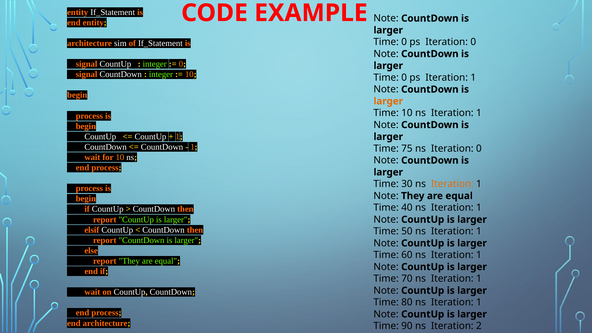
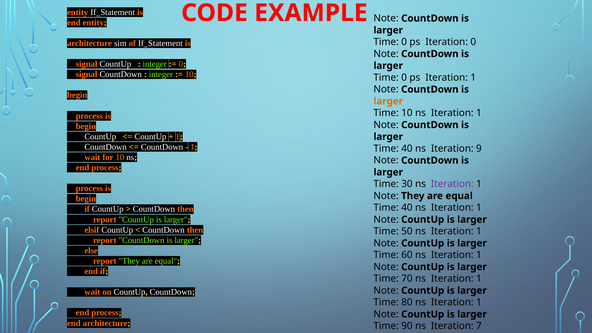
75 at (407, 149): 75 -> 40
ns Iteration 0: 0 -> 9
Iteration at (452, 184) colour: orange -> purple
2: 2 -> 7
